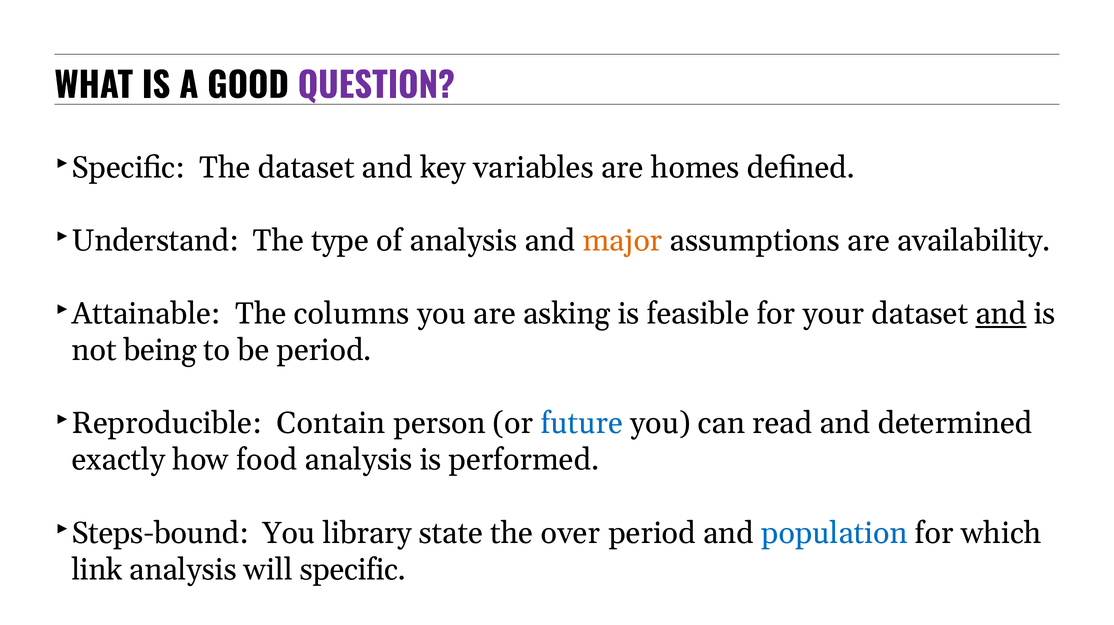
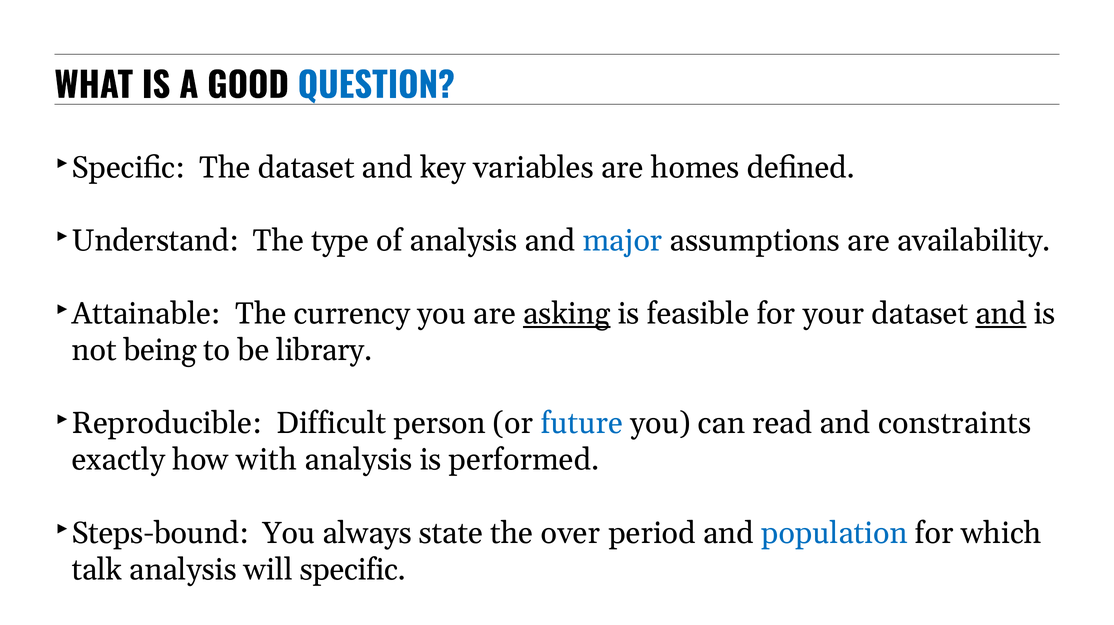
QUESTION colour: purple -> blue
major colour: orange -> blue
columns: columns -> currency
asking underline: none -> present
be period: period -> library
Contain: Contain -> Difficult
determined: determined -> constraints
food: food -> with
library: library -> always
link: link -> talk
